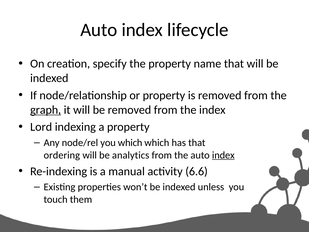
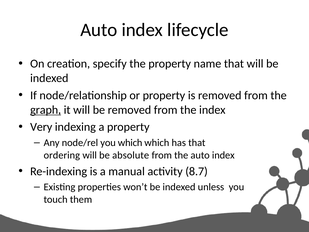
Lord: Lord -> Very
analytics: analytics -> absolute
index at (223, 155) underline: present -> none
6.6: 6.6 -> 8.7
